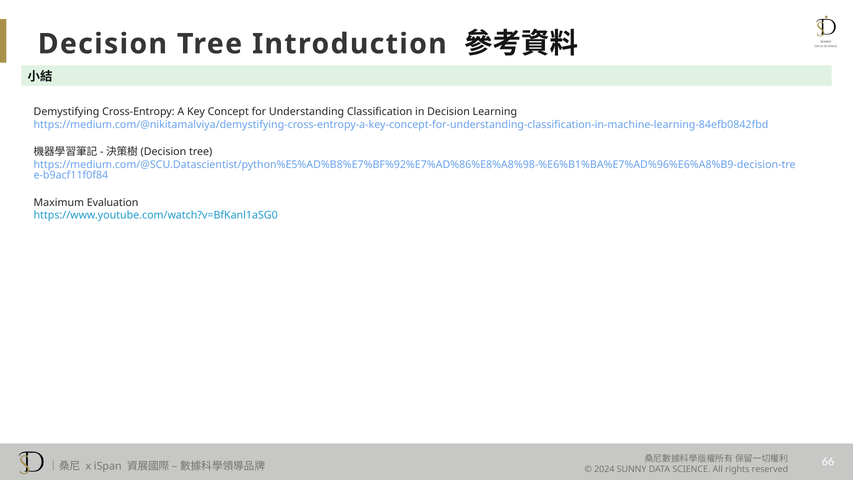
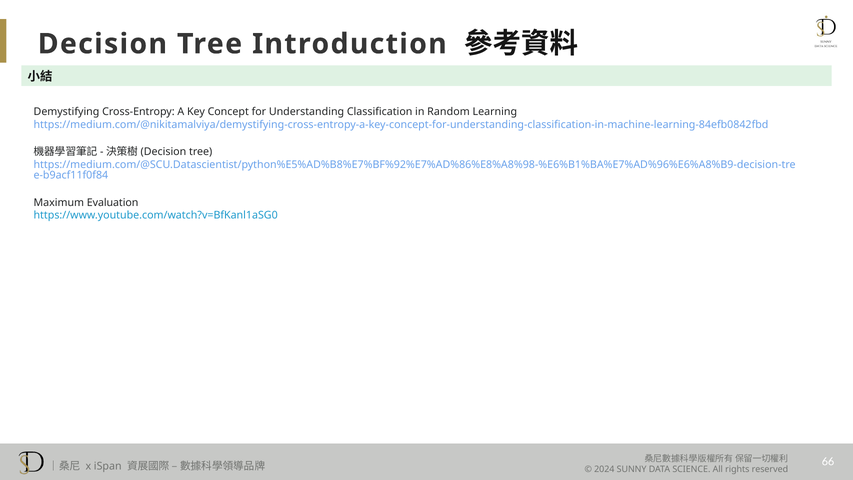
in Decision: Decision -> Random
